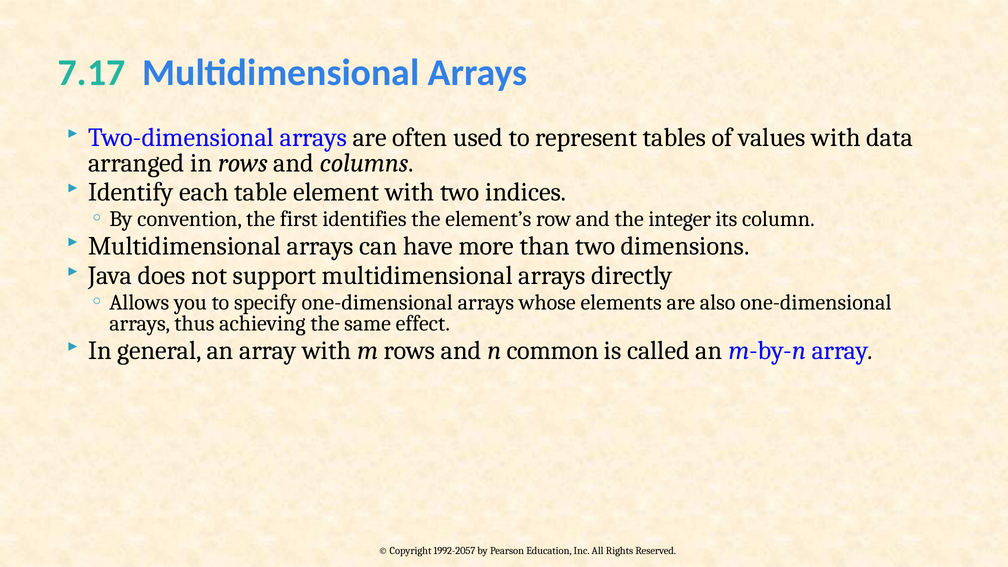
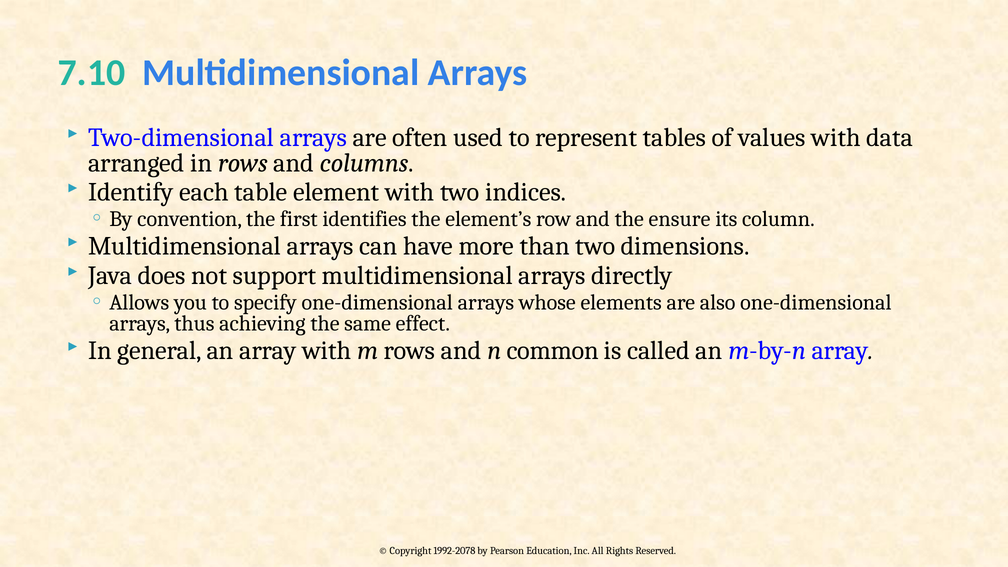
7.17: 7.17 -> 7.10
integer: integer -> ensure
1992-2057: 1992-2057 -> 1992-2078
